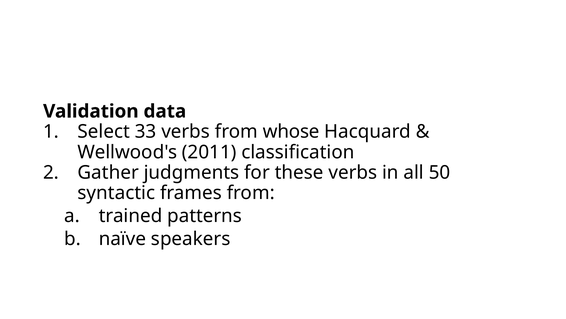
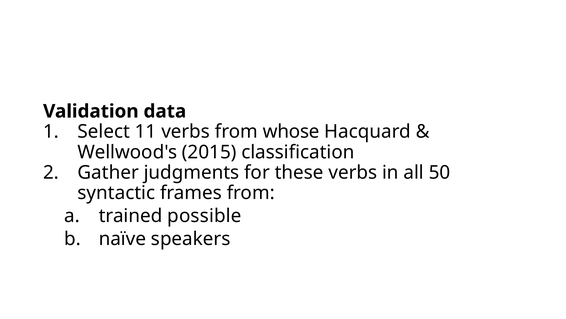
33: 33 -> 11
2011: 2011 -> 2015
patterns: patterns -> possible
